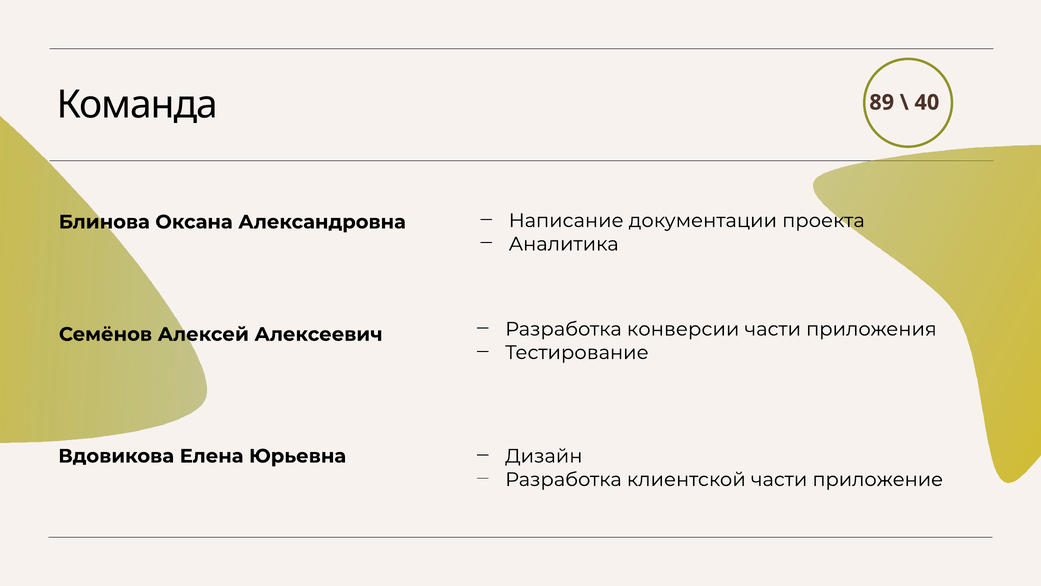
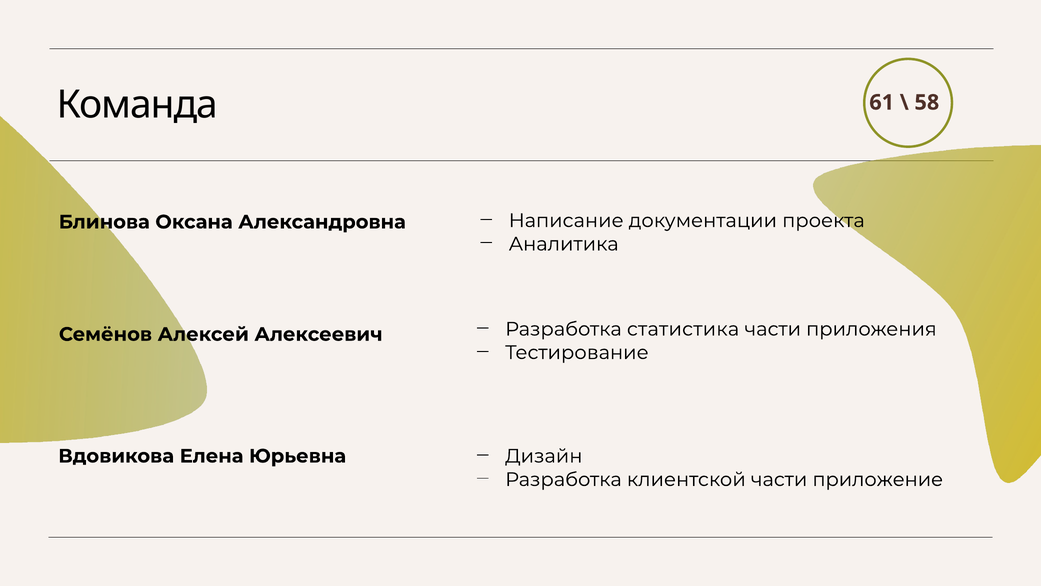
89: 89 -> 61
40: 40 -> 58
конверсии: конверсии -> статистика
